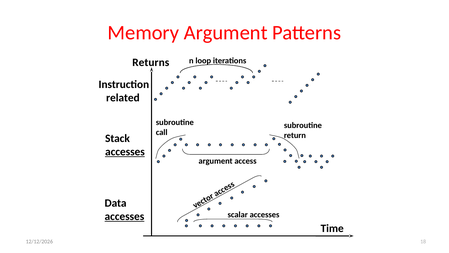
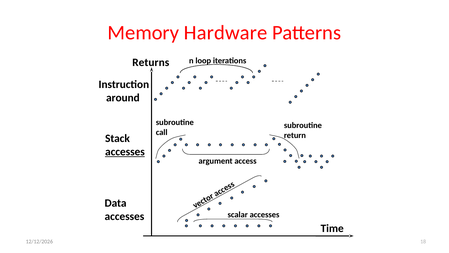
Memory Argument: Argument -> Hardware
related: related -> around
accesses at (124, 216) underline: present -> none
